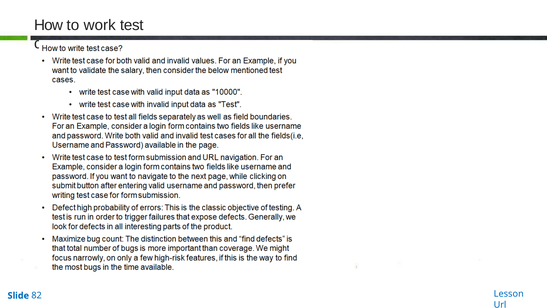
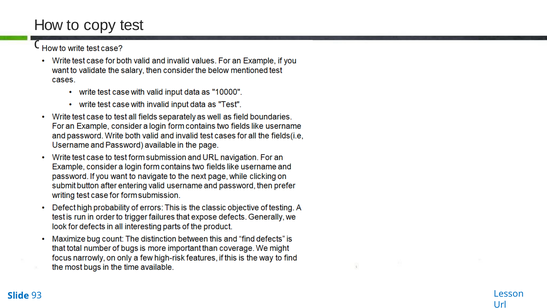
work: work -> copy
82: 82 -> 93
